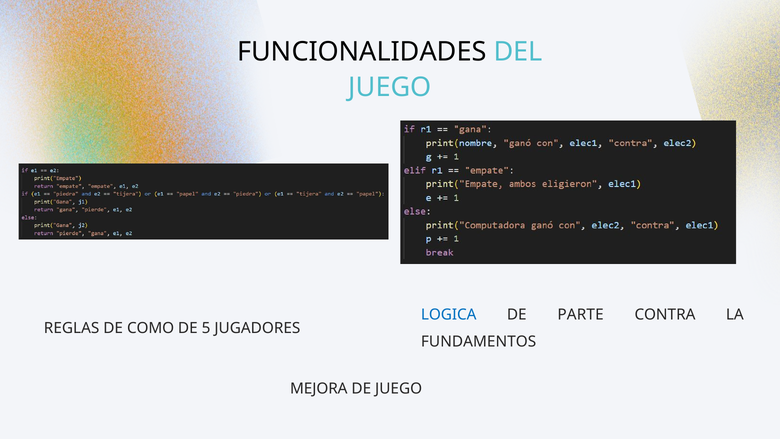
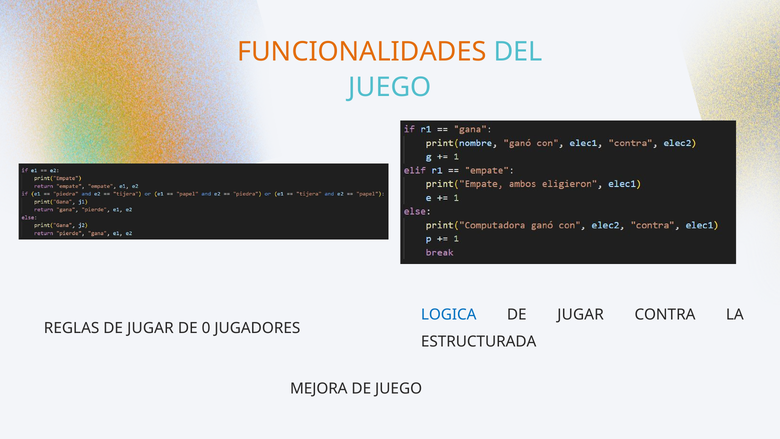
FUNCIONALIDADES colour: black -> orange
PARTE at (581, 315): PARTE -> JUGAR
COMO at (151, 328): COMO -> JUGAR
5: 5 -> 0
FUNDAMENTOS: FUNDAMENTOS -> ESTRUCTURADA
